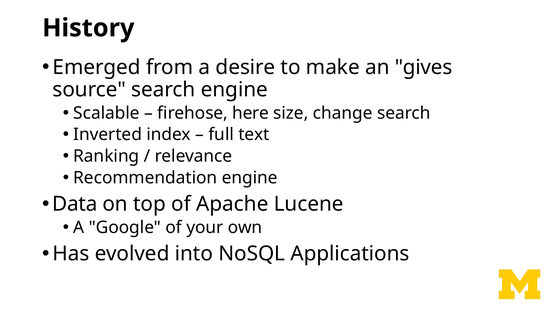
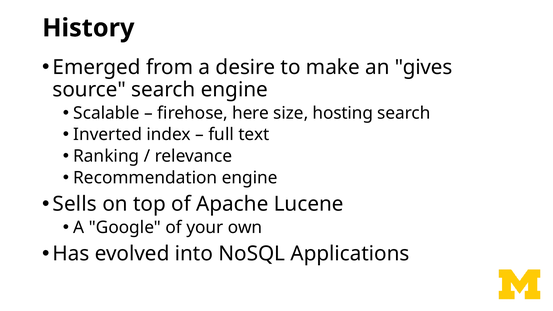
change: change -> hosting
Data: Data -> Sells
